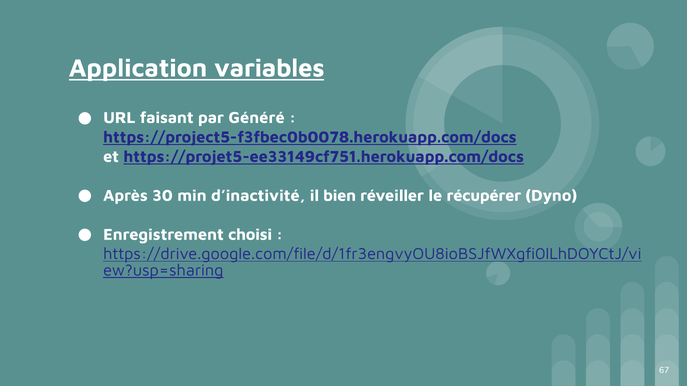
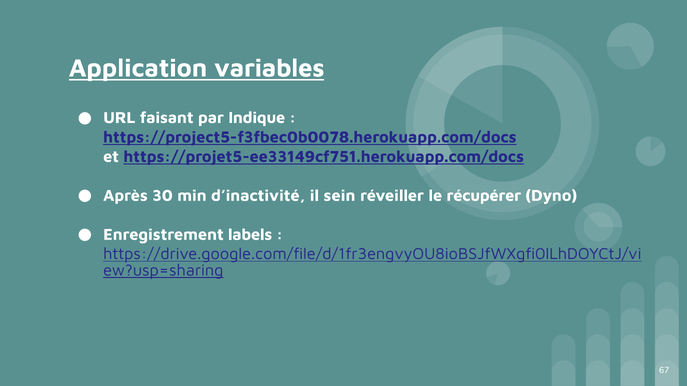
Généré: Généré -> Indique
bien: bien -> sein
choisi: choisi -> labels
